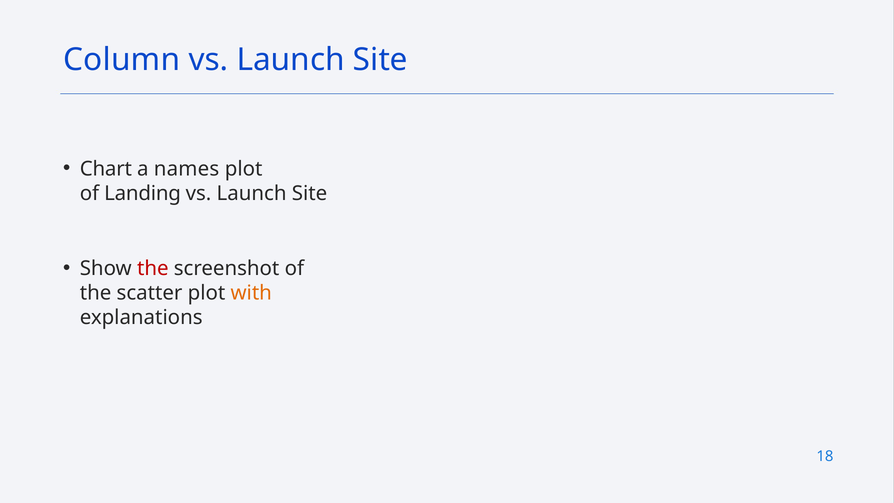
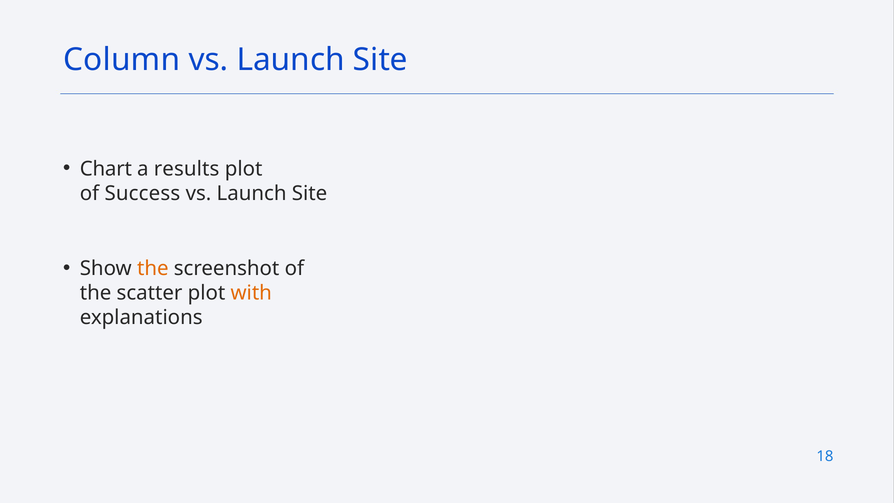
names: names -> results
Landing: Landing -> Success
the at (153, 268) colour: red -> orange
